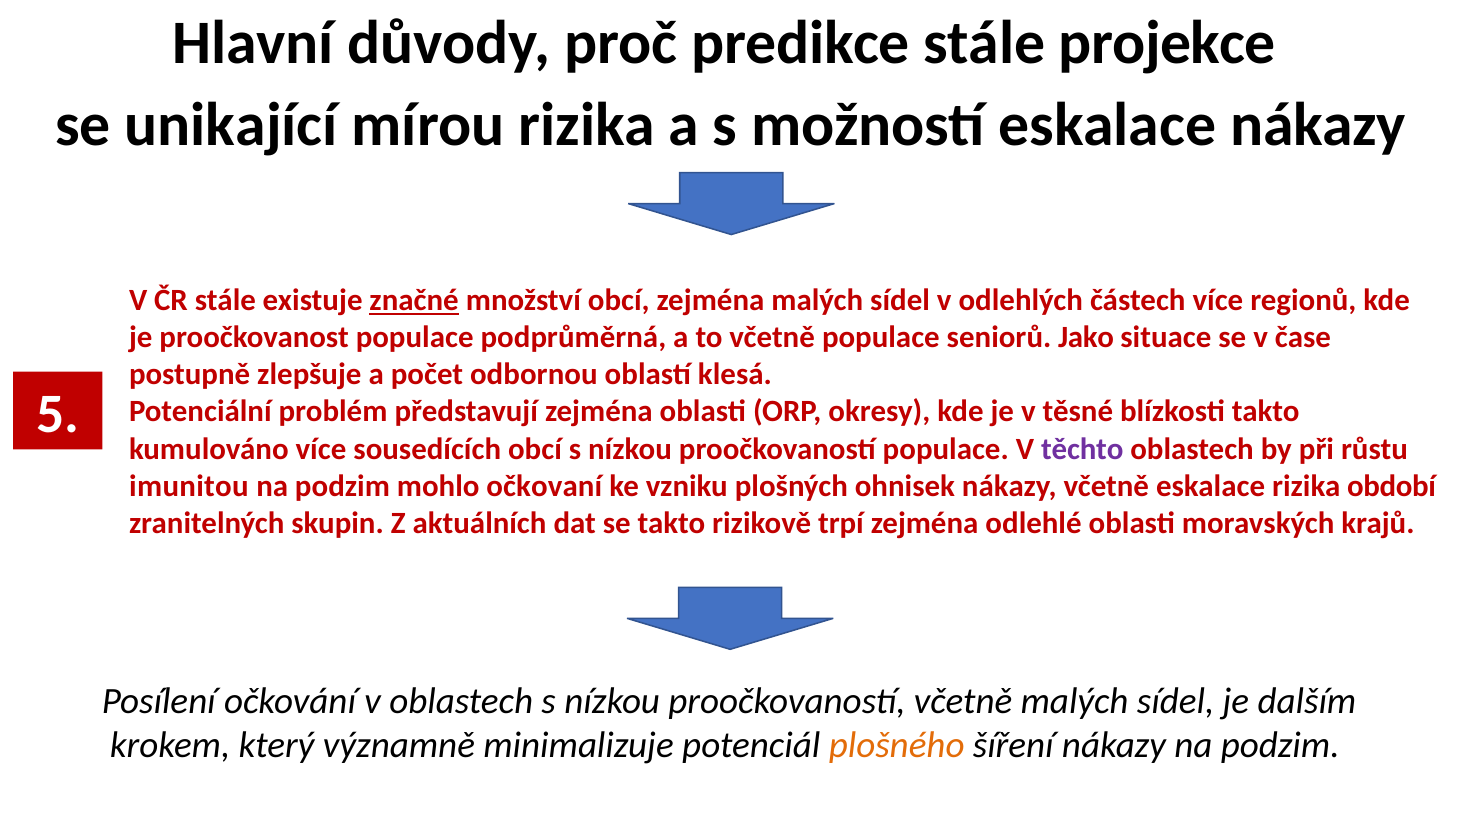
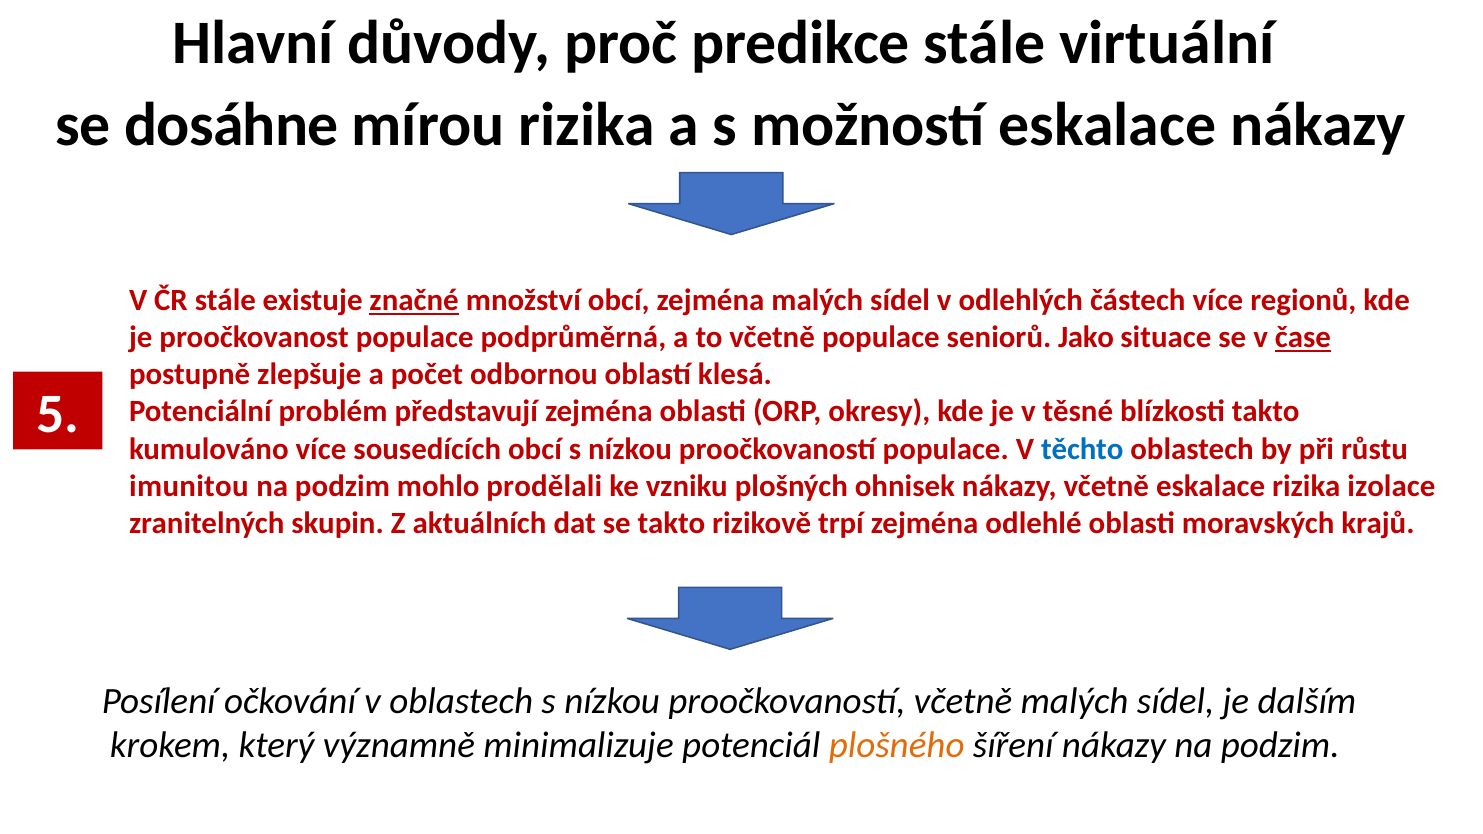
projekce: projekce -> virtuální
unikající: unikající -> dosáhne
čase underline: none -> present
těchto colour: purple -> blue
očkovaní: očkovaní -> prodělali
období: období -> izolace
